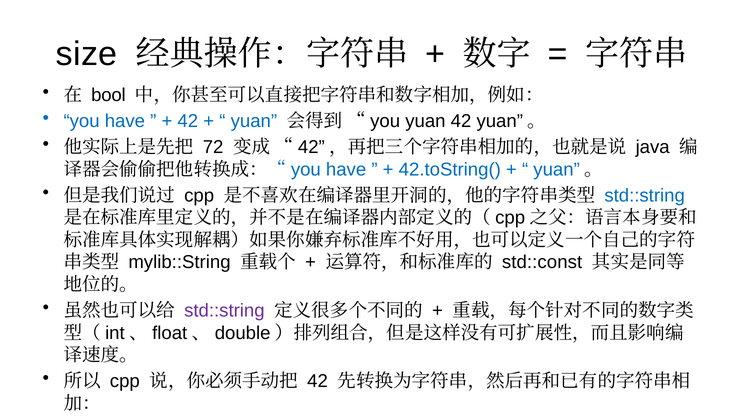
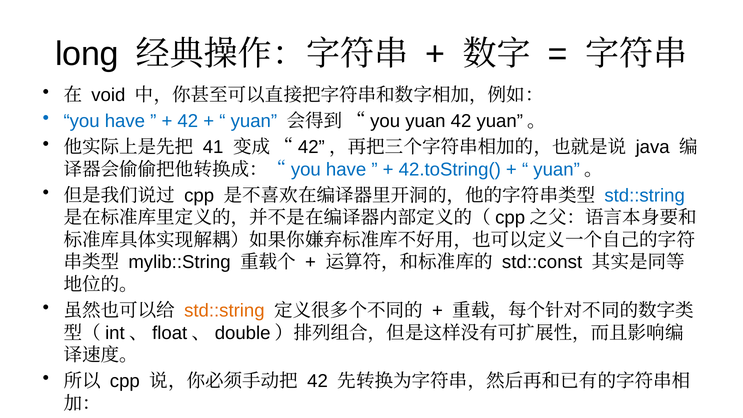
size: size -> long
bool: bool -> void
72: 72 -> 41
std::string at (224, 311) colour: purple -> orange
